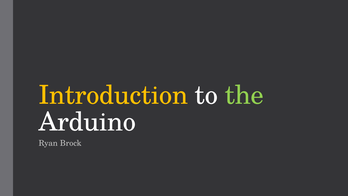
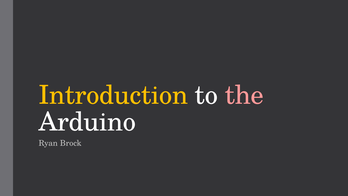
the colour: light green -> pink
